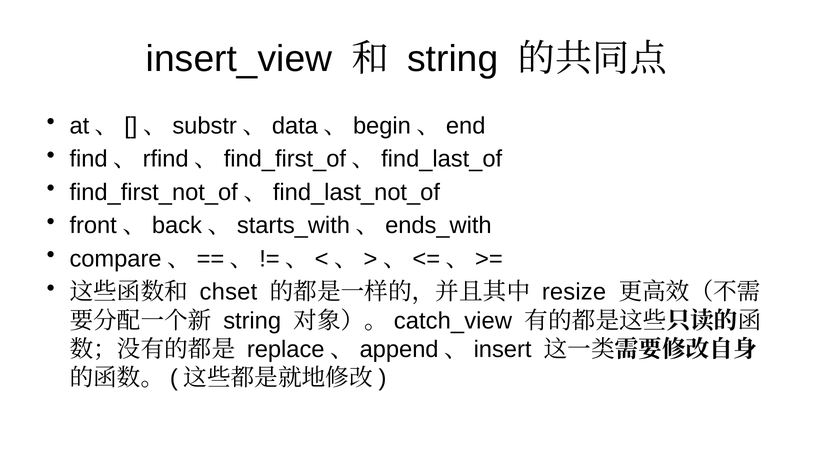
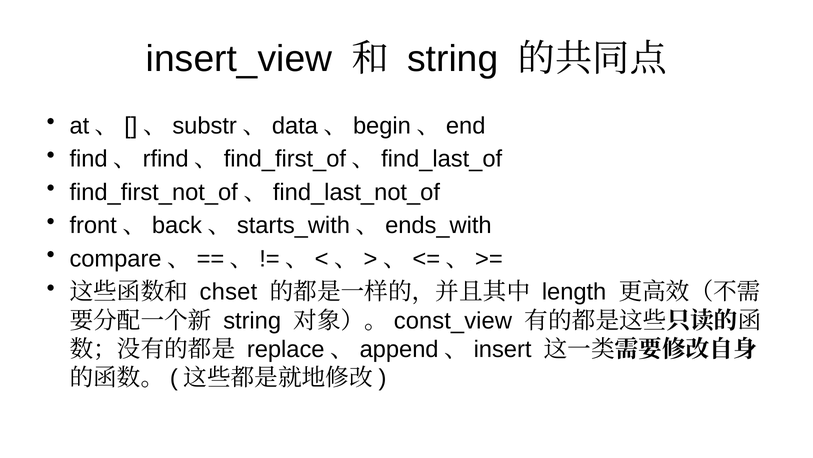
resize: resize -> length
catch_view: catch_view -> const_view
